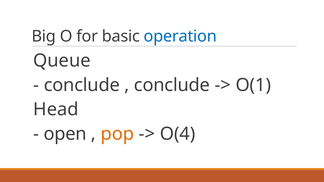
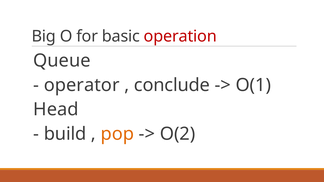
operation colour: blue -> red
conclude at (82, 85): conclude -> operator
open: open -> build
O(4: O(4 -> O(2
